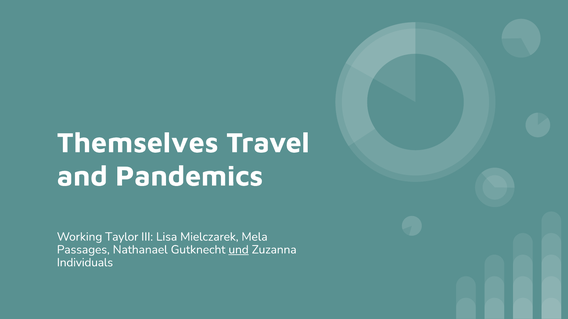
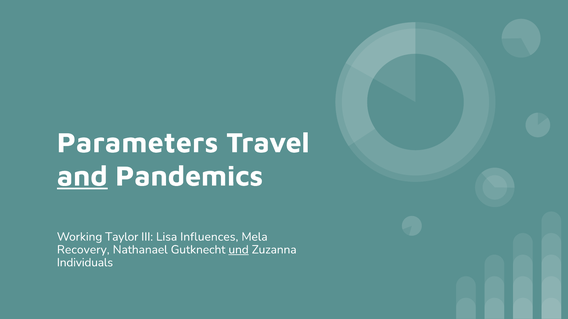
Themselves: Themselves -> Parameters
and underline: none -> present
Mielczarek: Mielczarek -> Influences
Passages: Passages -> Recovery
